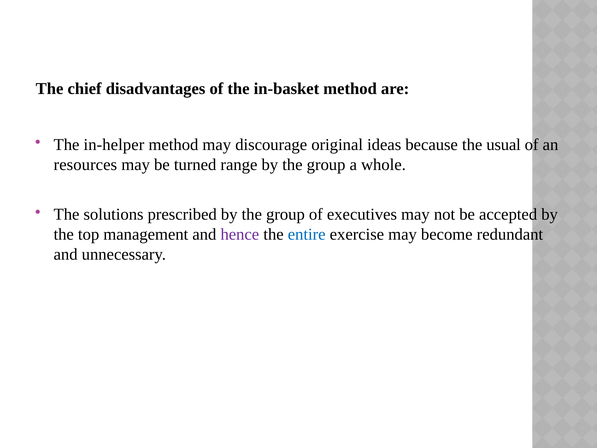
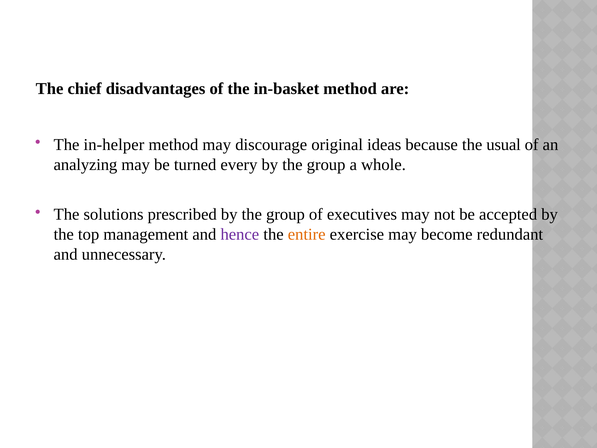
resources: resources -> analyzing
range: range -> every
entire colour: blue -> orange
